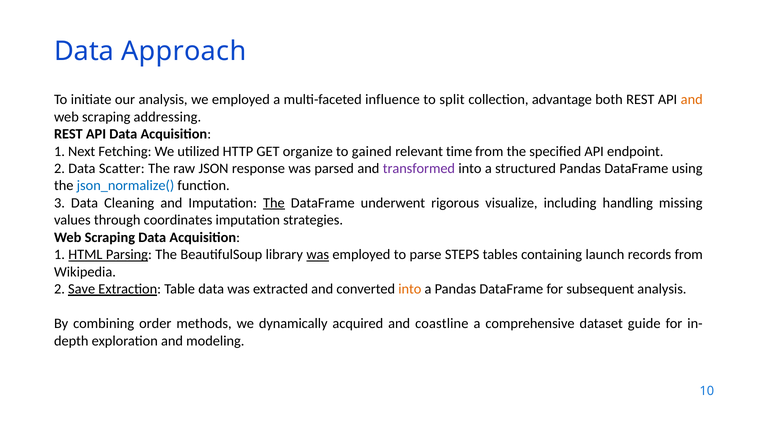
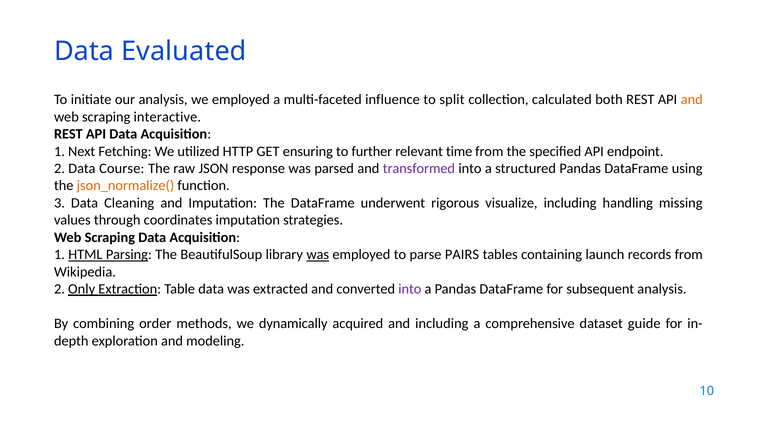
Approach: Approach -> Evaluated
advantage: advantage -> calculated
addressing: addressing -> interactive
organize: organize -> ensuring
gained: gained -> further
Scatter: Scatter -> Course
json_normalize( colour: blue -> orange
The at (274, 203) underline: present -> none
STEPS: STEPS -> PAIRS
Save: Save -> Only
into at (410, 289) colour: orange -> purple
and coastline: coastline -> including
